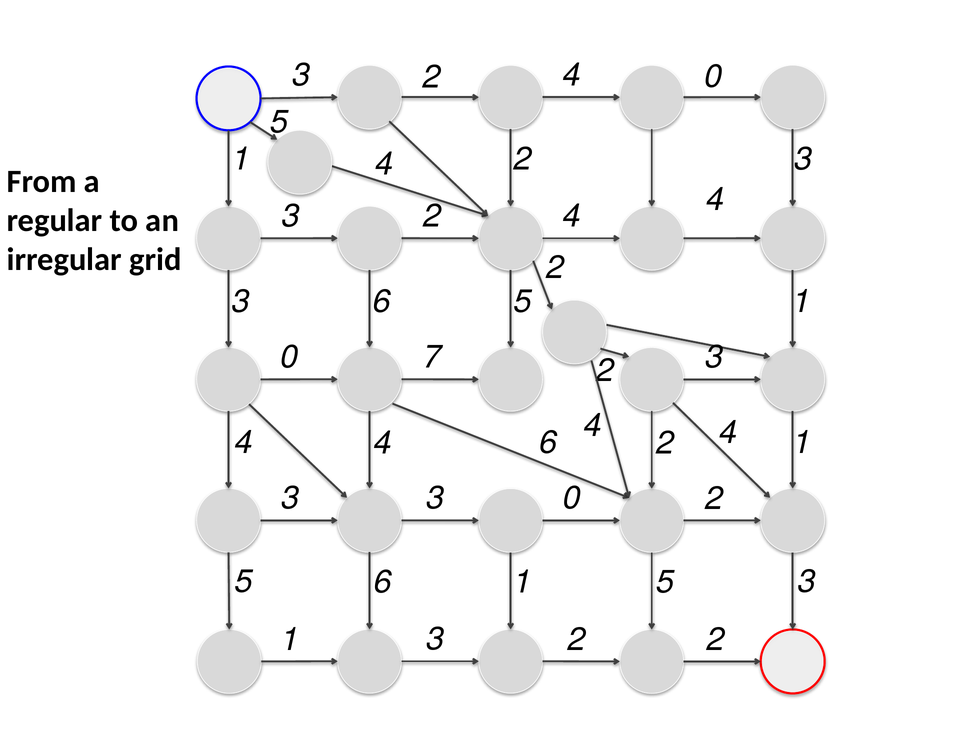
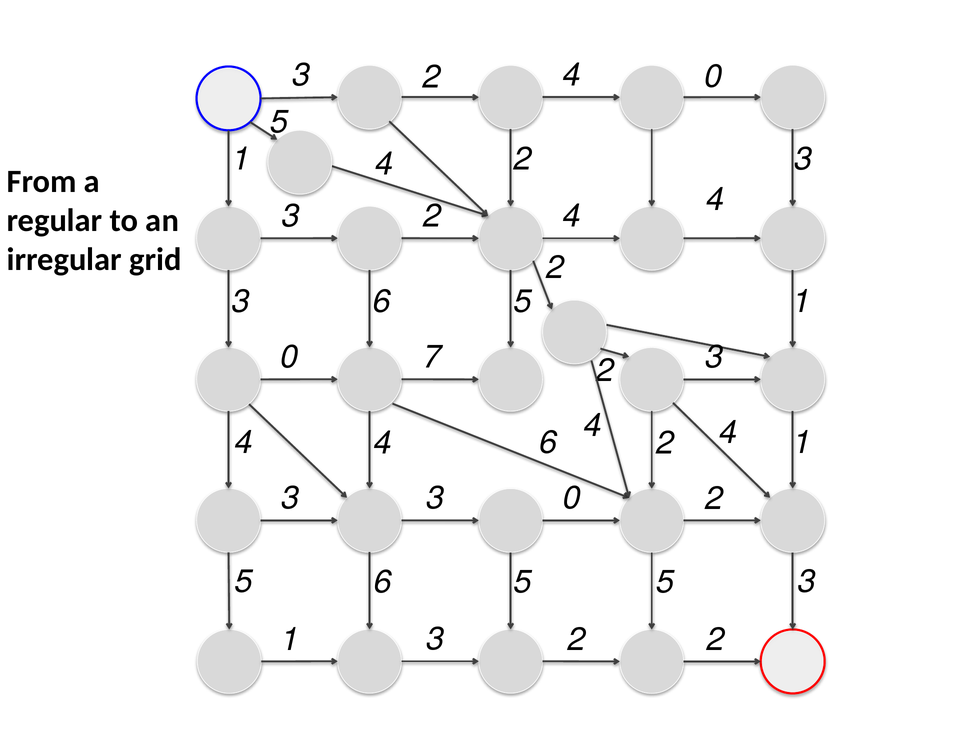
1 at (523, 582): 1 -> 5
